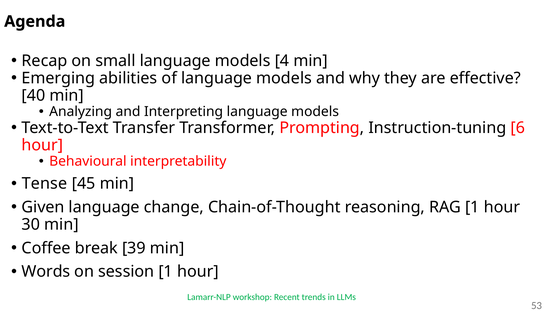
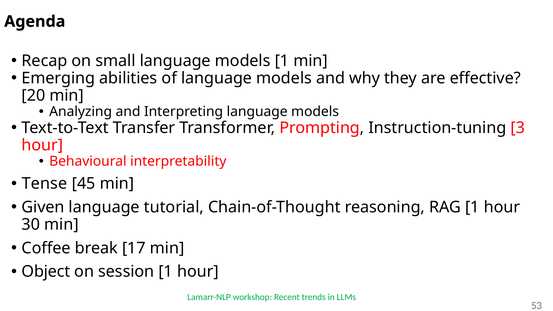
models 4: 4 -> 1
40: 40 -> 20
6: 6 -> 3
change: change -> tutorial
39: 39 -> 17
Words: Words -> Object
